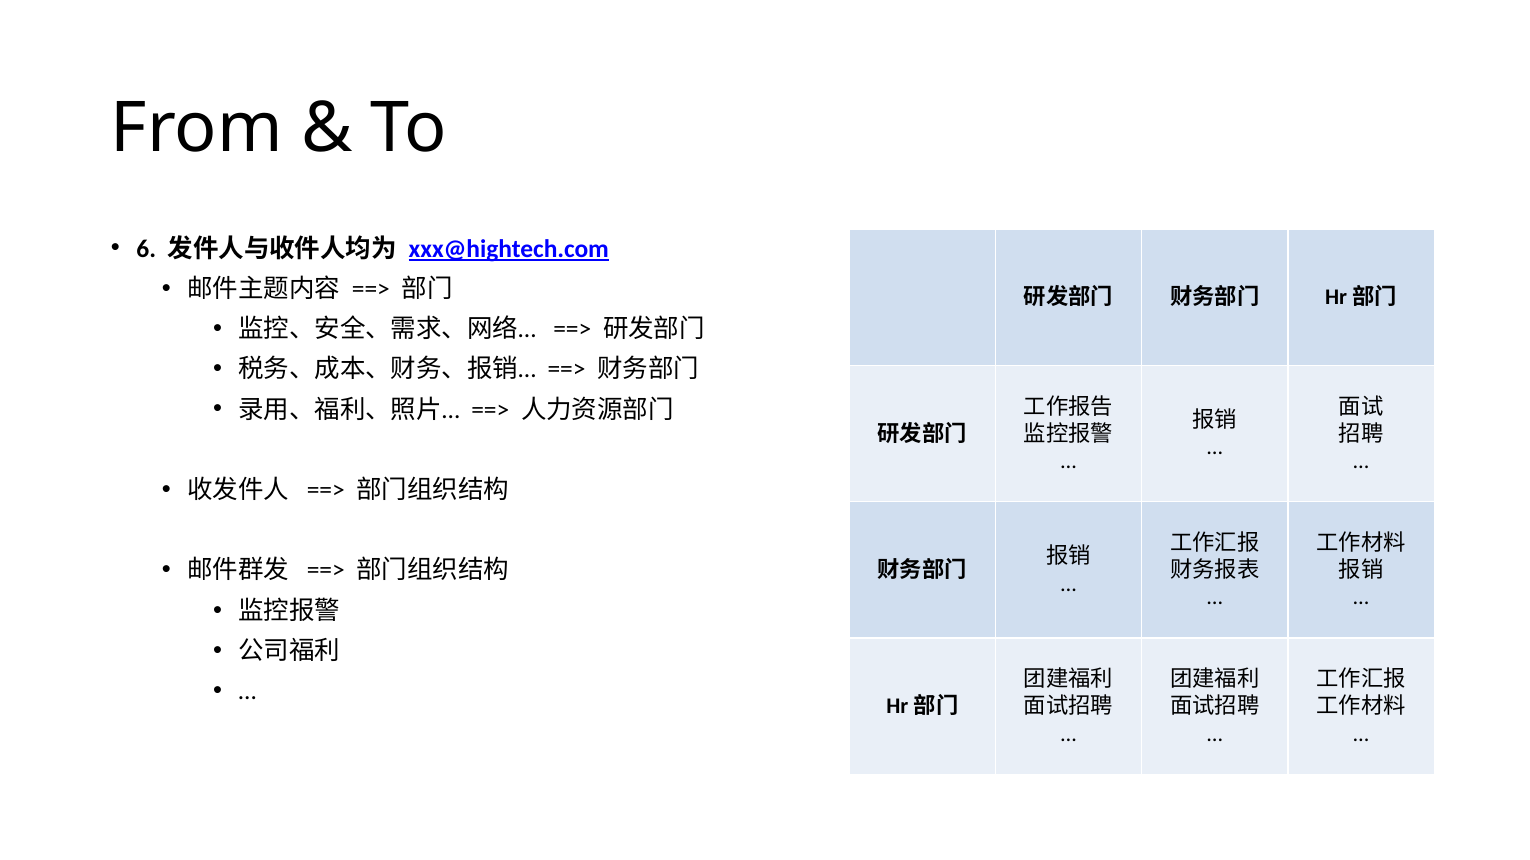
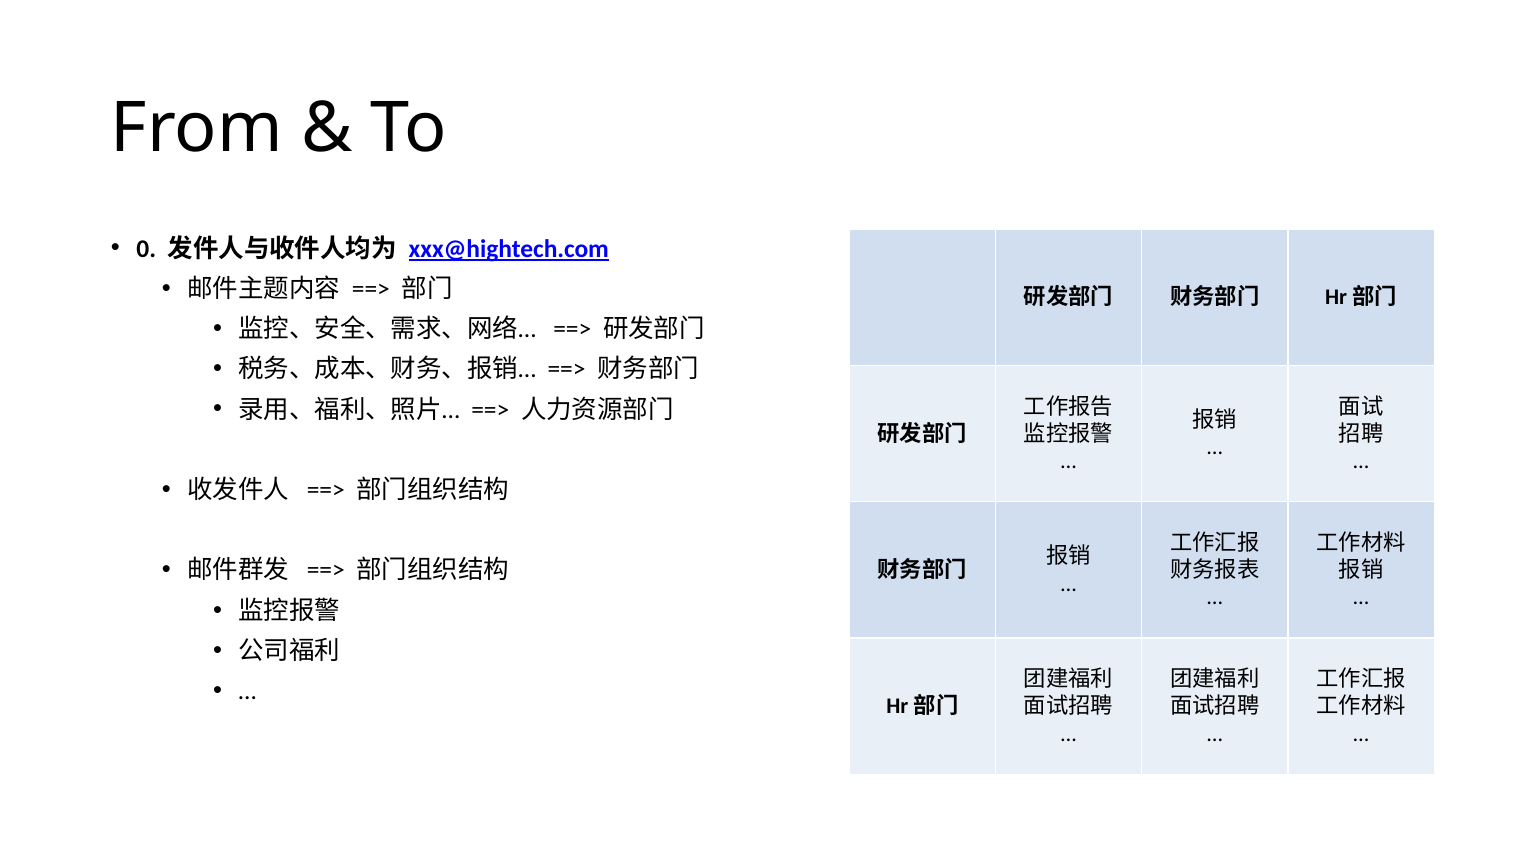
6: 6 -> 0
